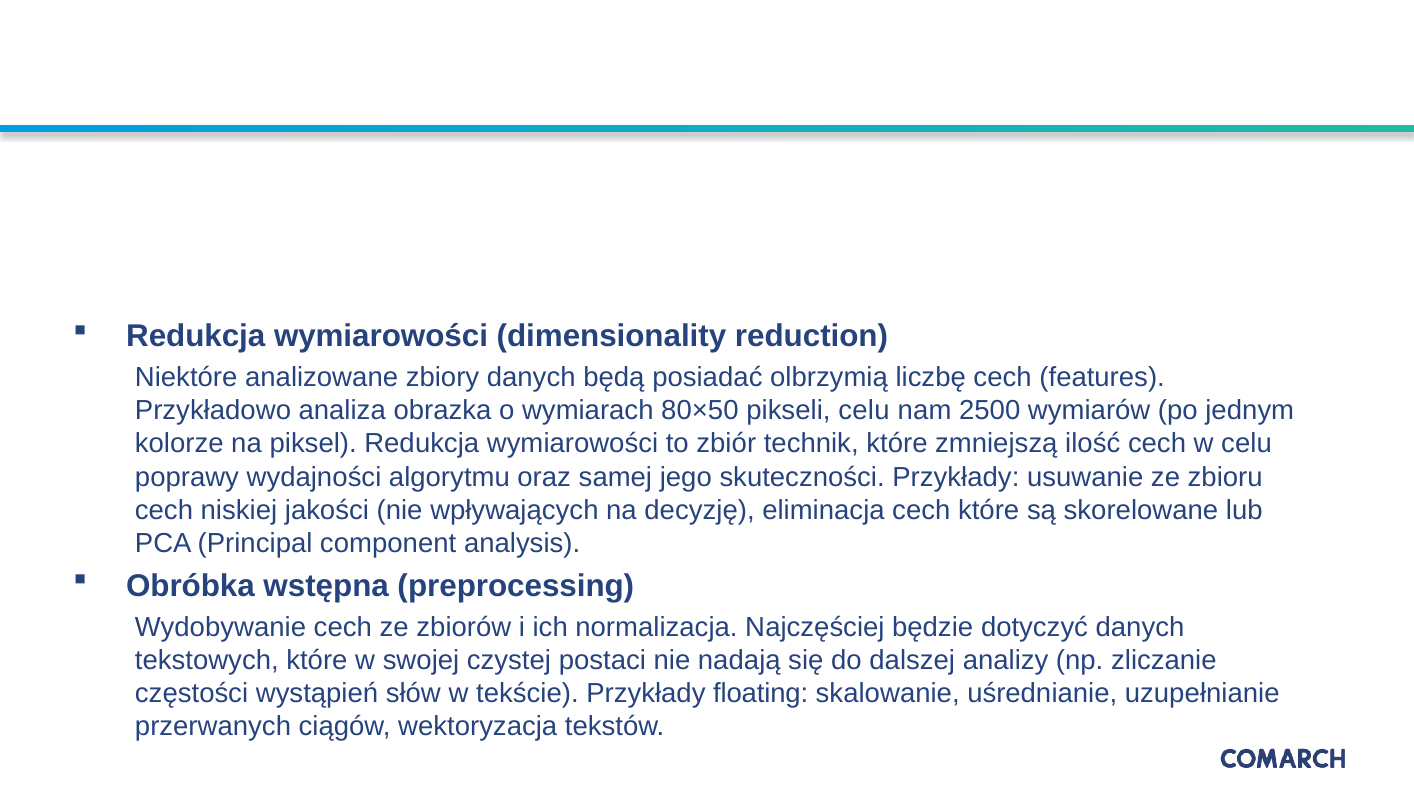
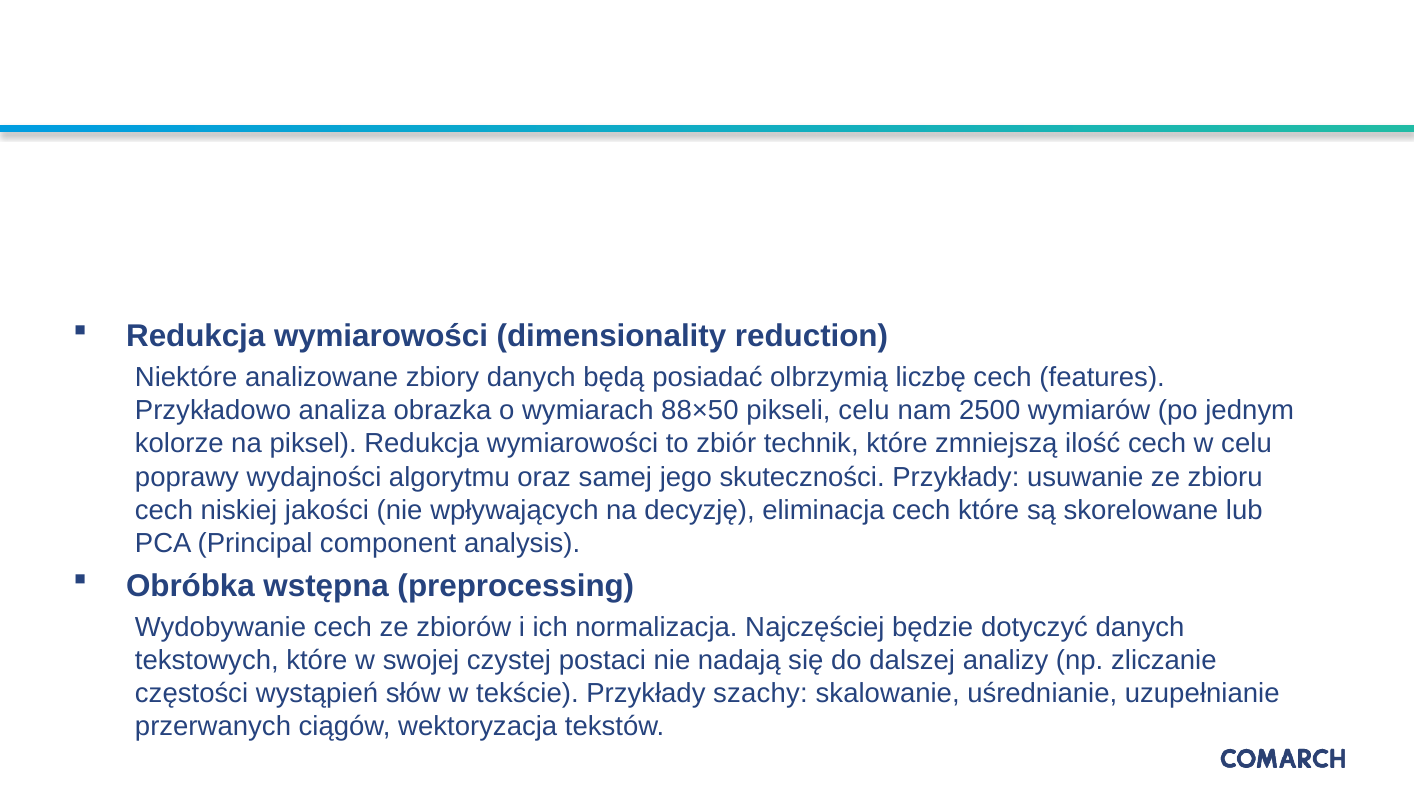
80×50: 80×50 -> 88×50
floating: floating -> szachy
